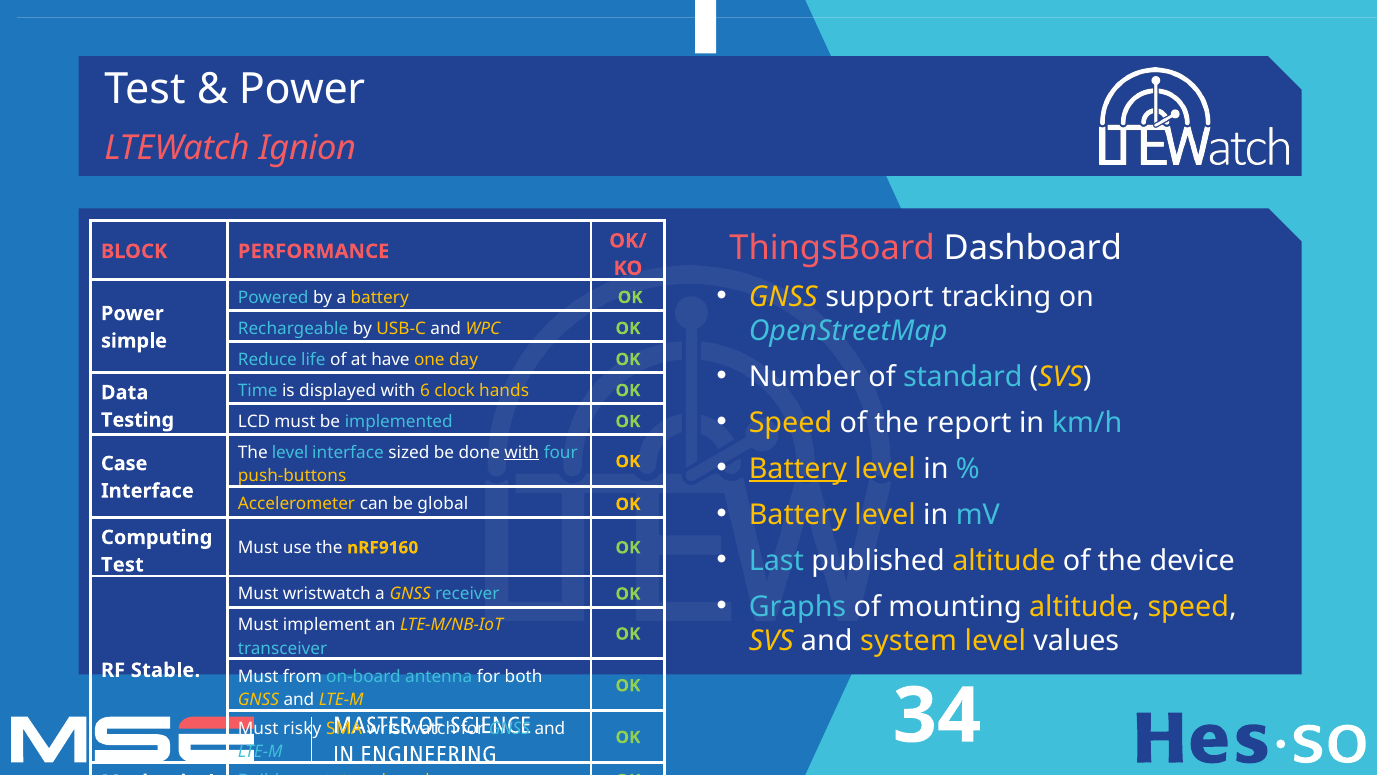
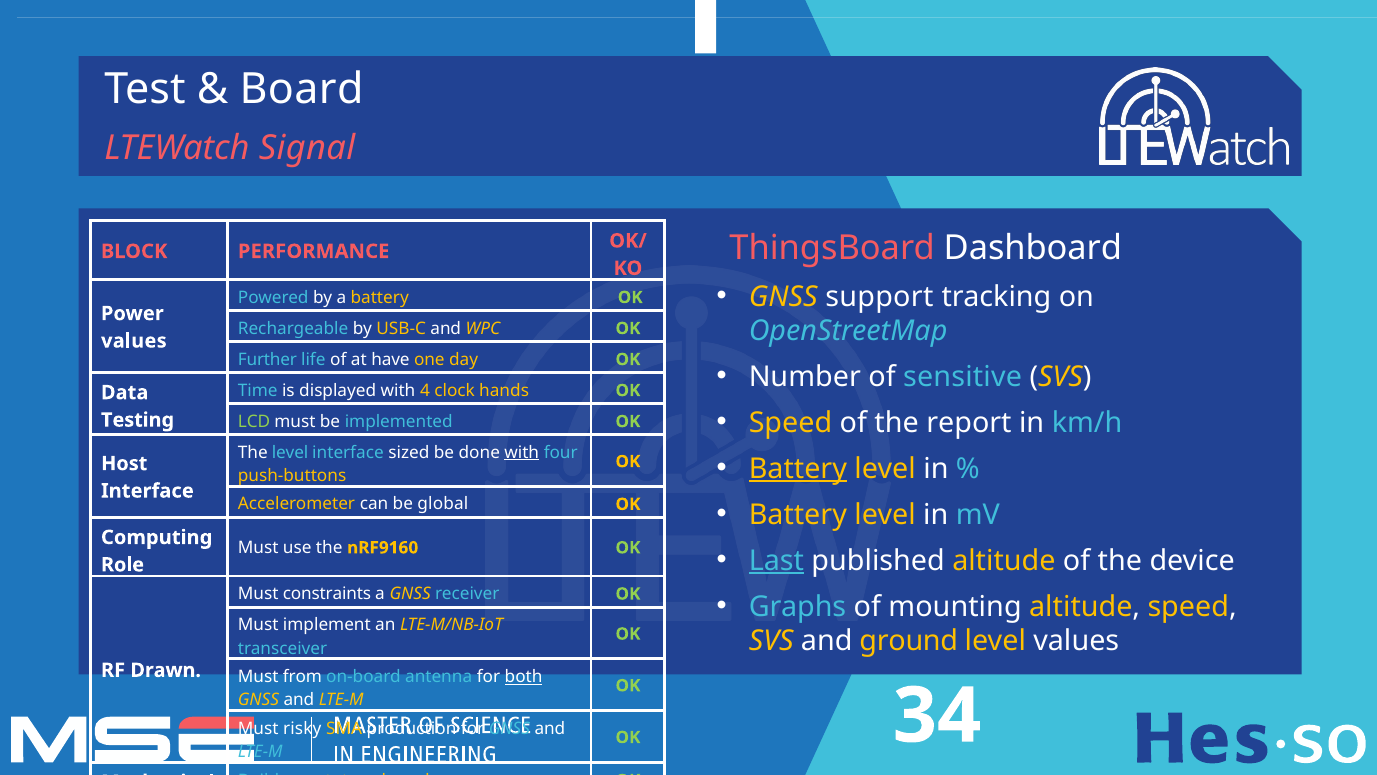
Power at (302, 90): Power -> Board
Ignion: Ignion -> Signal
simple at (134, 341): simple -> values
Reduce: Reduce -> Further
standard: standard -> sensitive
6: 6 -> 4
LCD colour: white -> light green
Case: Case -> Host
Last underline: none -> present
Test at (122, 565): Test -> Role
Must wristwatch: wristwatch -> constraints
system: system -> ground
Stable: Stable -> Drawn
both underline: none -> present
SMA wristwatch: wristwatch -> production
